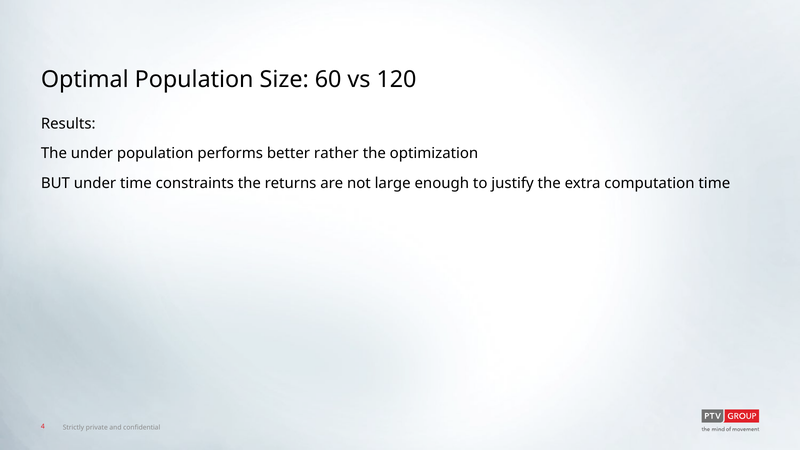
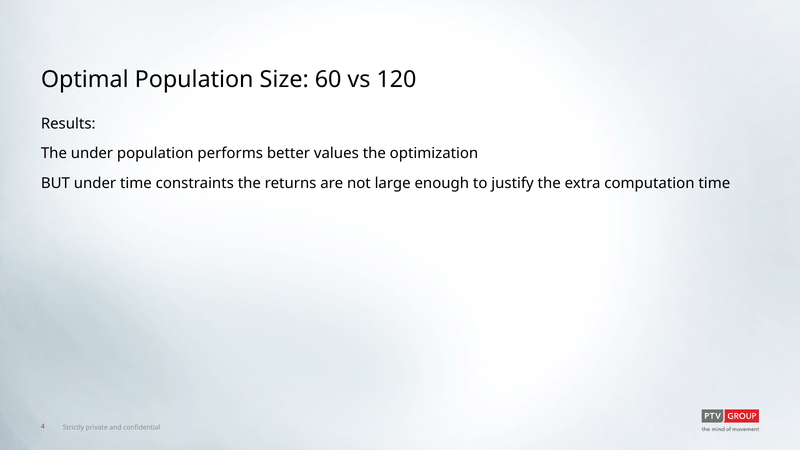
rather: rather -> values
